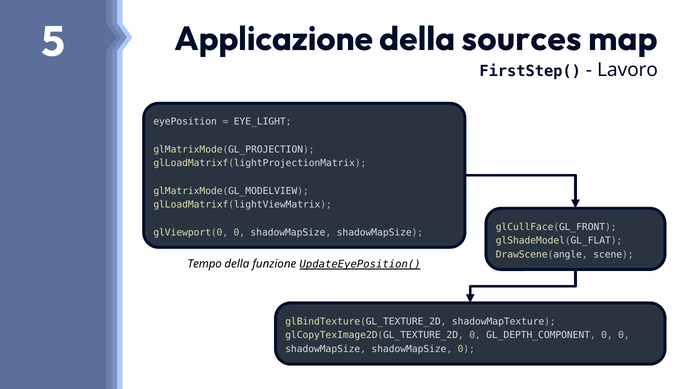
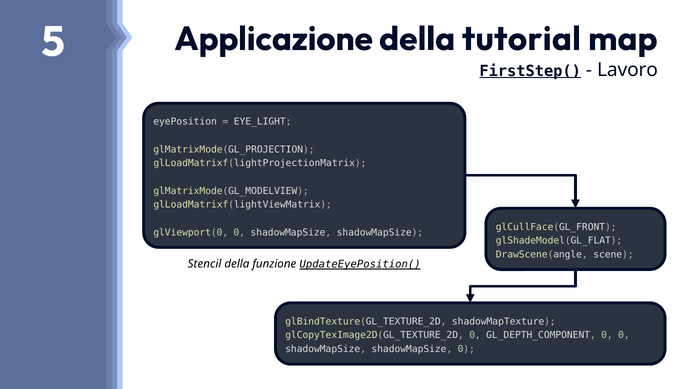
sources: sources -> tutorial
FirstStep( underline: none -> present
Tempo: Tempo -> Stencil
